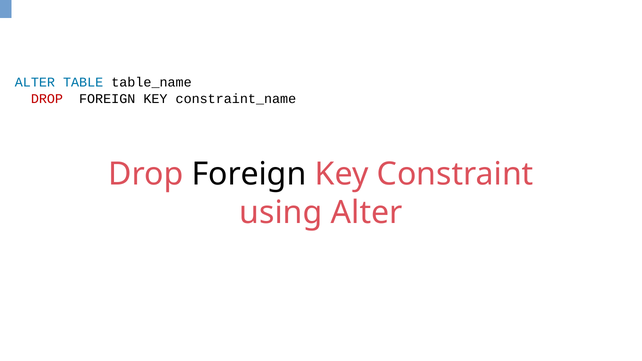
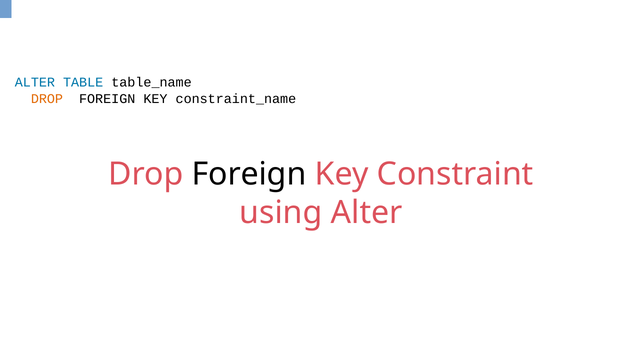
DROP at (47, 99) colour: red -> orange
